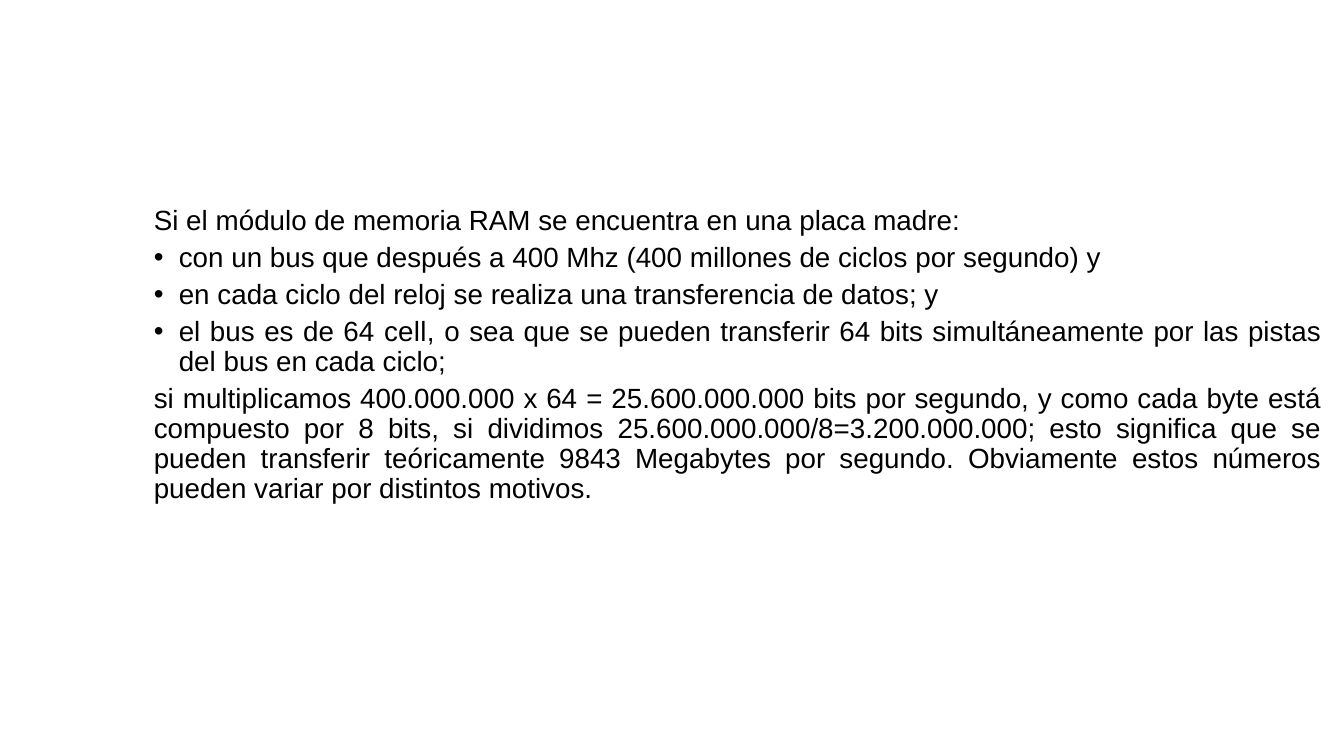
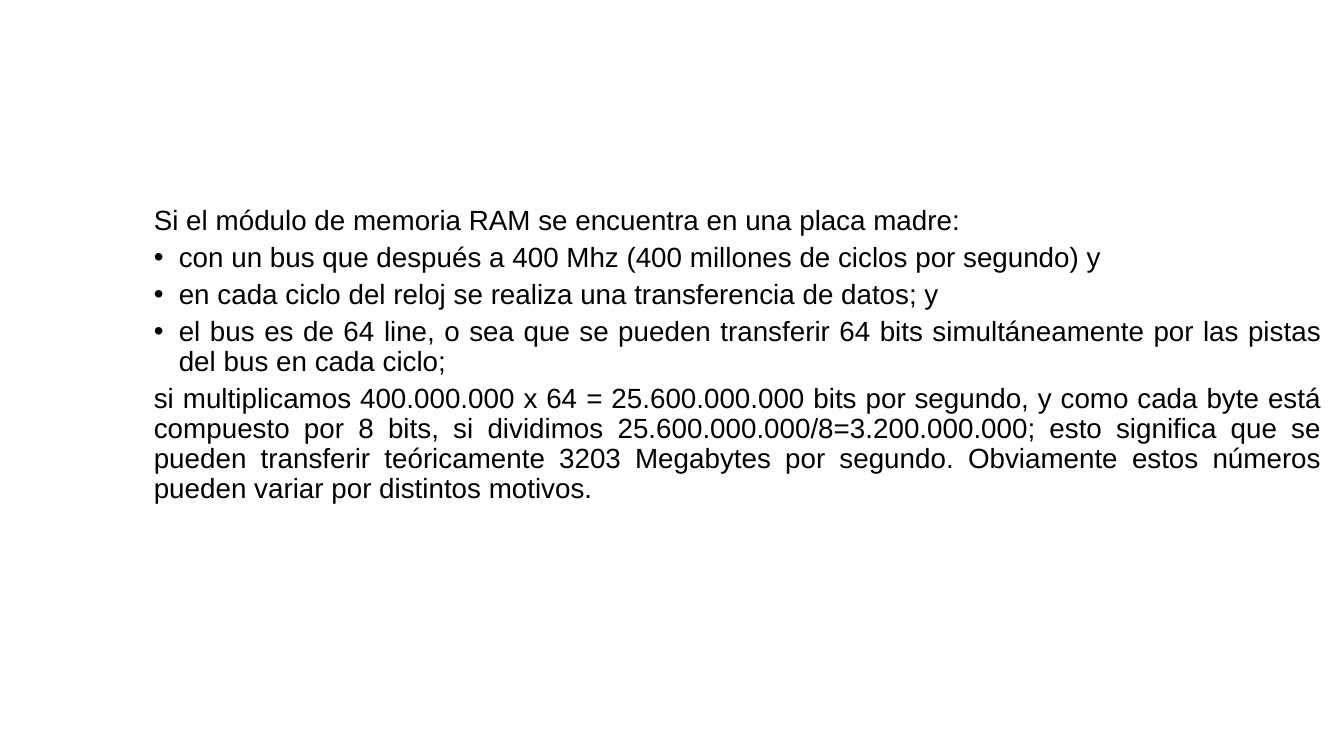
cell: cell -> line
9843: 9843 -> 3203
